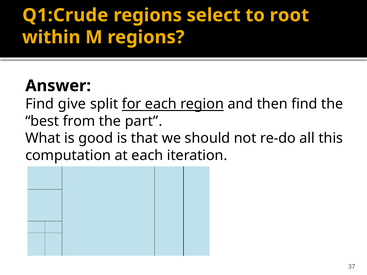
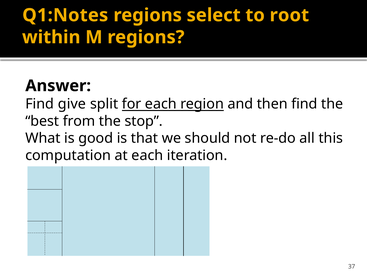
Q1:Crude: Q1:Crude -> Q1:Notes
part: part -> stop
